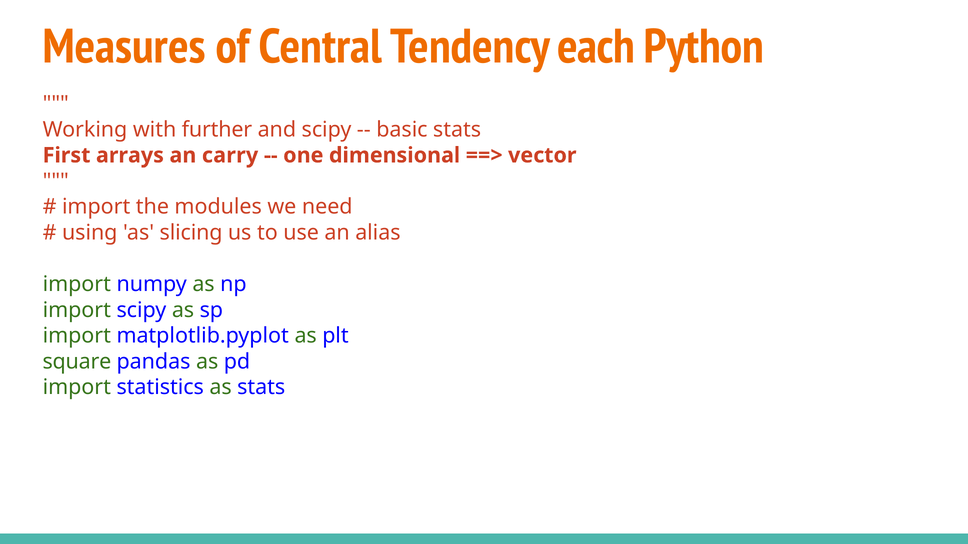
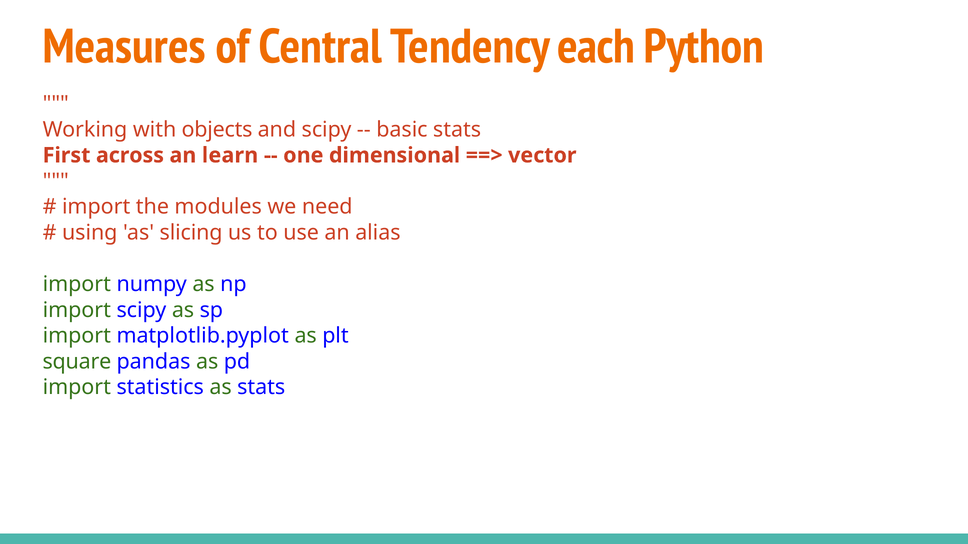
further: further -> objects
arrays: arrays -> across
carry: carry -> learn
